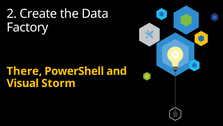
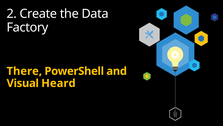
Storm: Storm -> Heard
